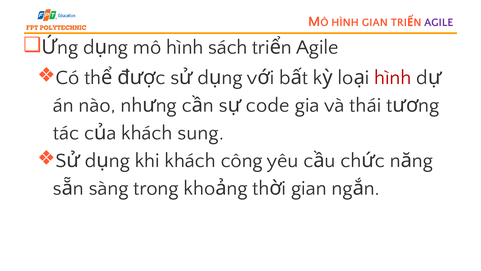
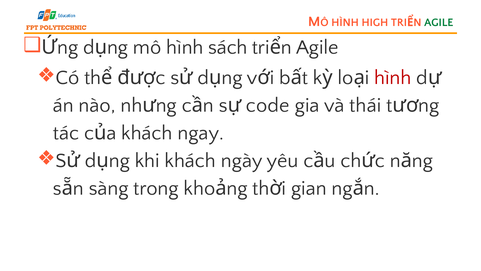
HÌNH GIAN: GIAN -> HIGH
AGILE at (439, 22) colour: purple -> green
sung: sung -> ngay
công: công -> ngày
